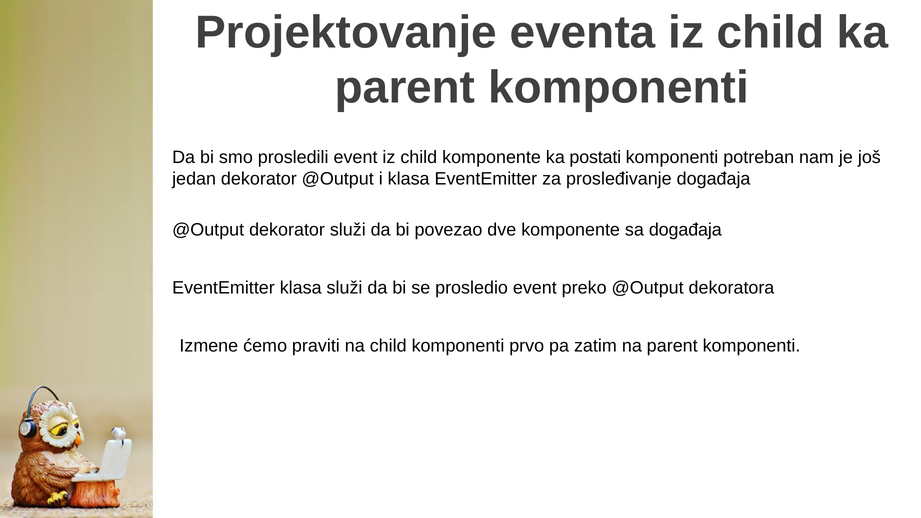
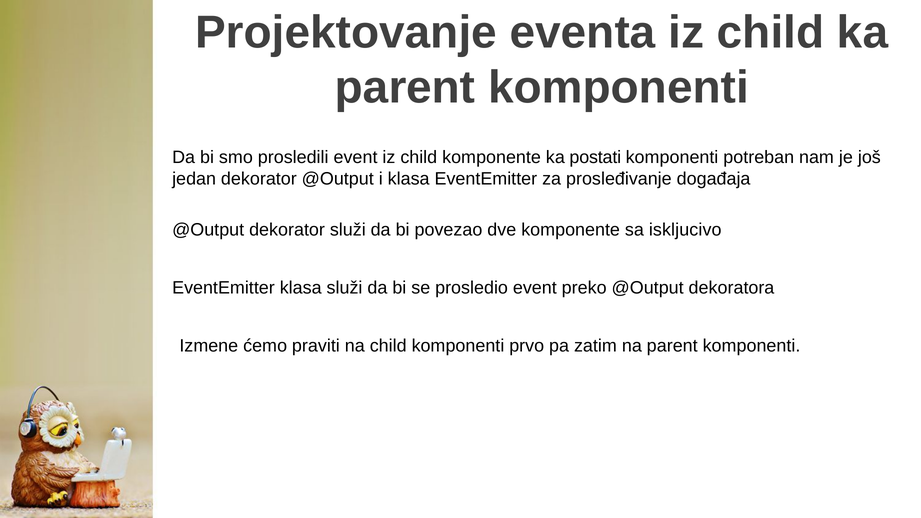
sa događaja: događaja -> iskljucivo
